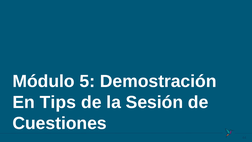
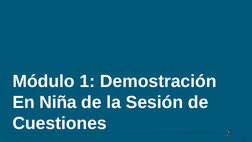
5: 5 -> 1
Tips: Tips -> Niña
